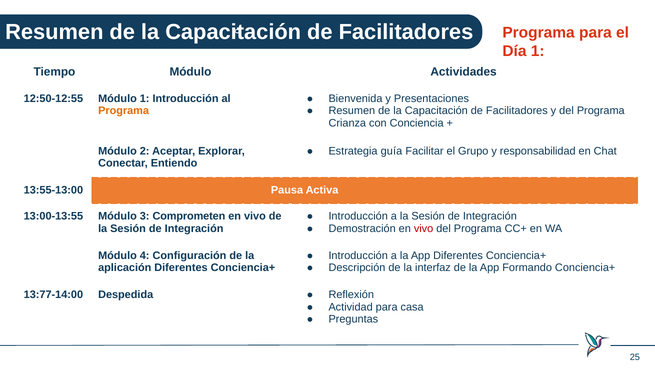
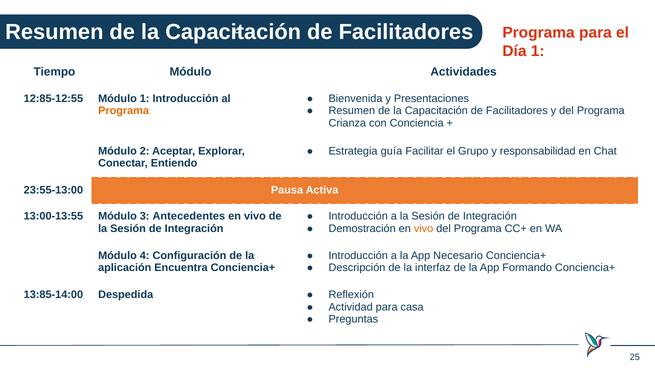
12:50-12:55: 12:50-12:55 -> 12:85-12:55
13:55-13:00: 13:55-13:00 -> 23:55-13:00
Comprometen: Comprometen -> Antecedentes
vivo at (424, 229) colour: red -> orange
App Diferentes: Diferentes -> Necesario
aplicación Diferentes: Diferentes -> Encuentra
13:77-14:00: 13:77-14:00 -> 13:85-14:00
